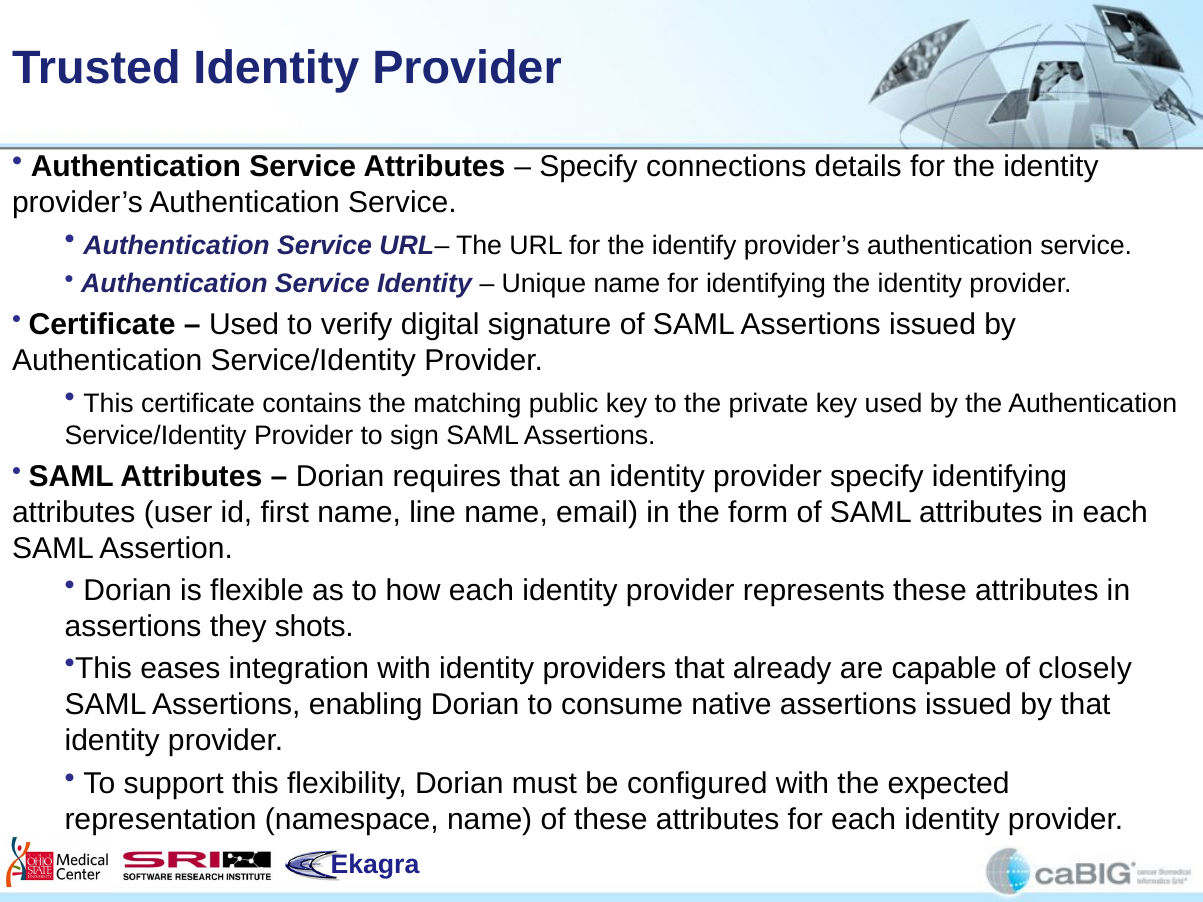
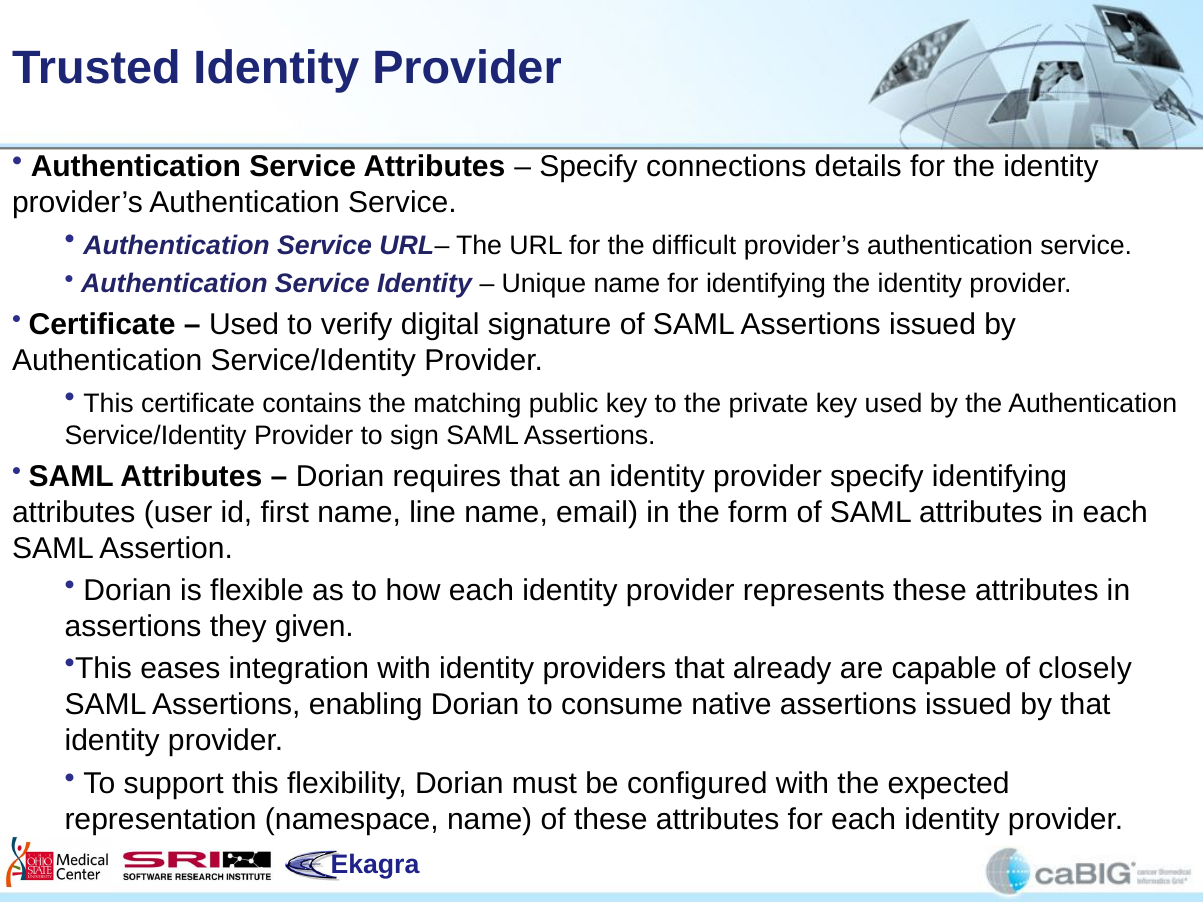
identify: identify -> difficult
shots: shots -> given
